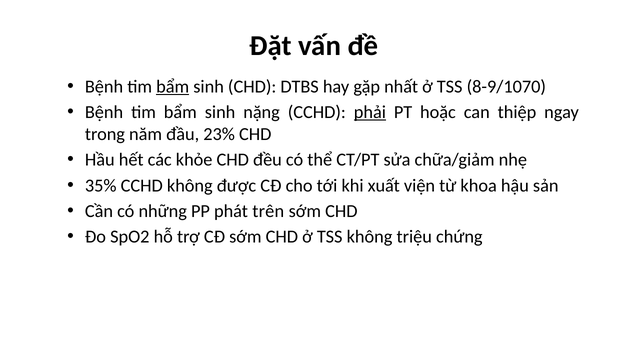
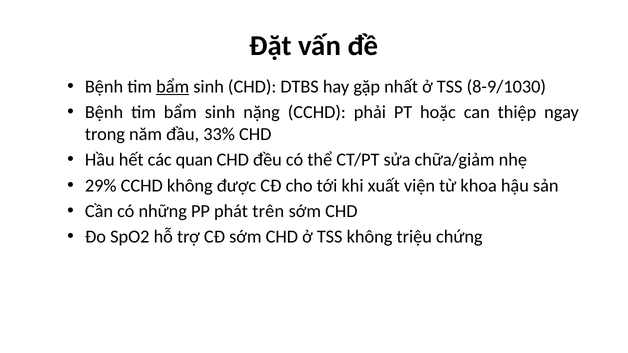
8-9/1070: 8-9/1070 -> 8-9/1030
phải underline: present -> none
23%: 23% -> 33%
khỏe: khỏe -> quan
35%: 35% -> 29%
